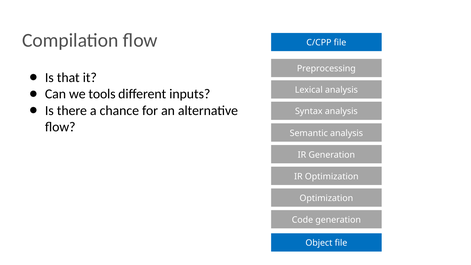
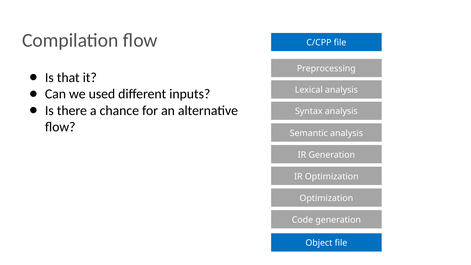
tools: tools -> used
